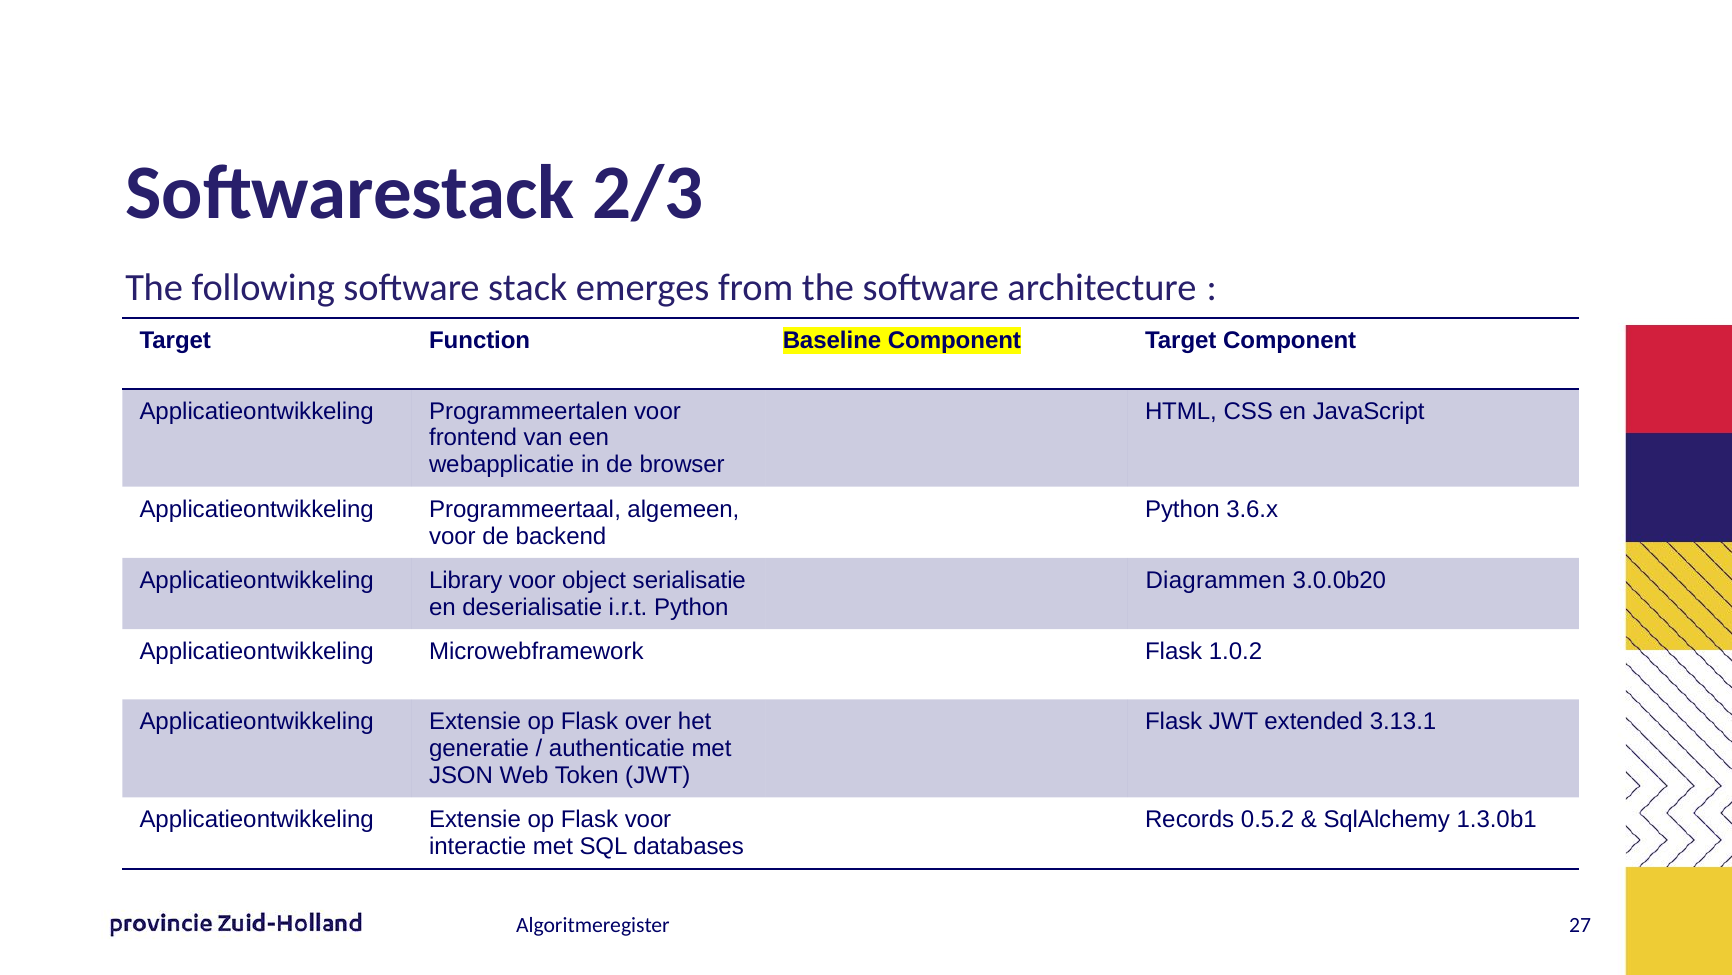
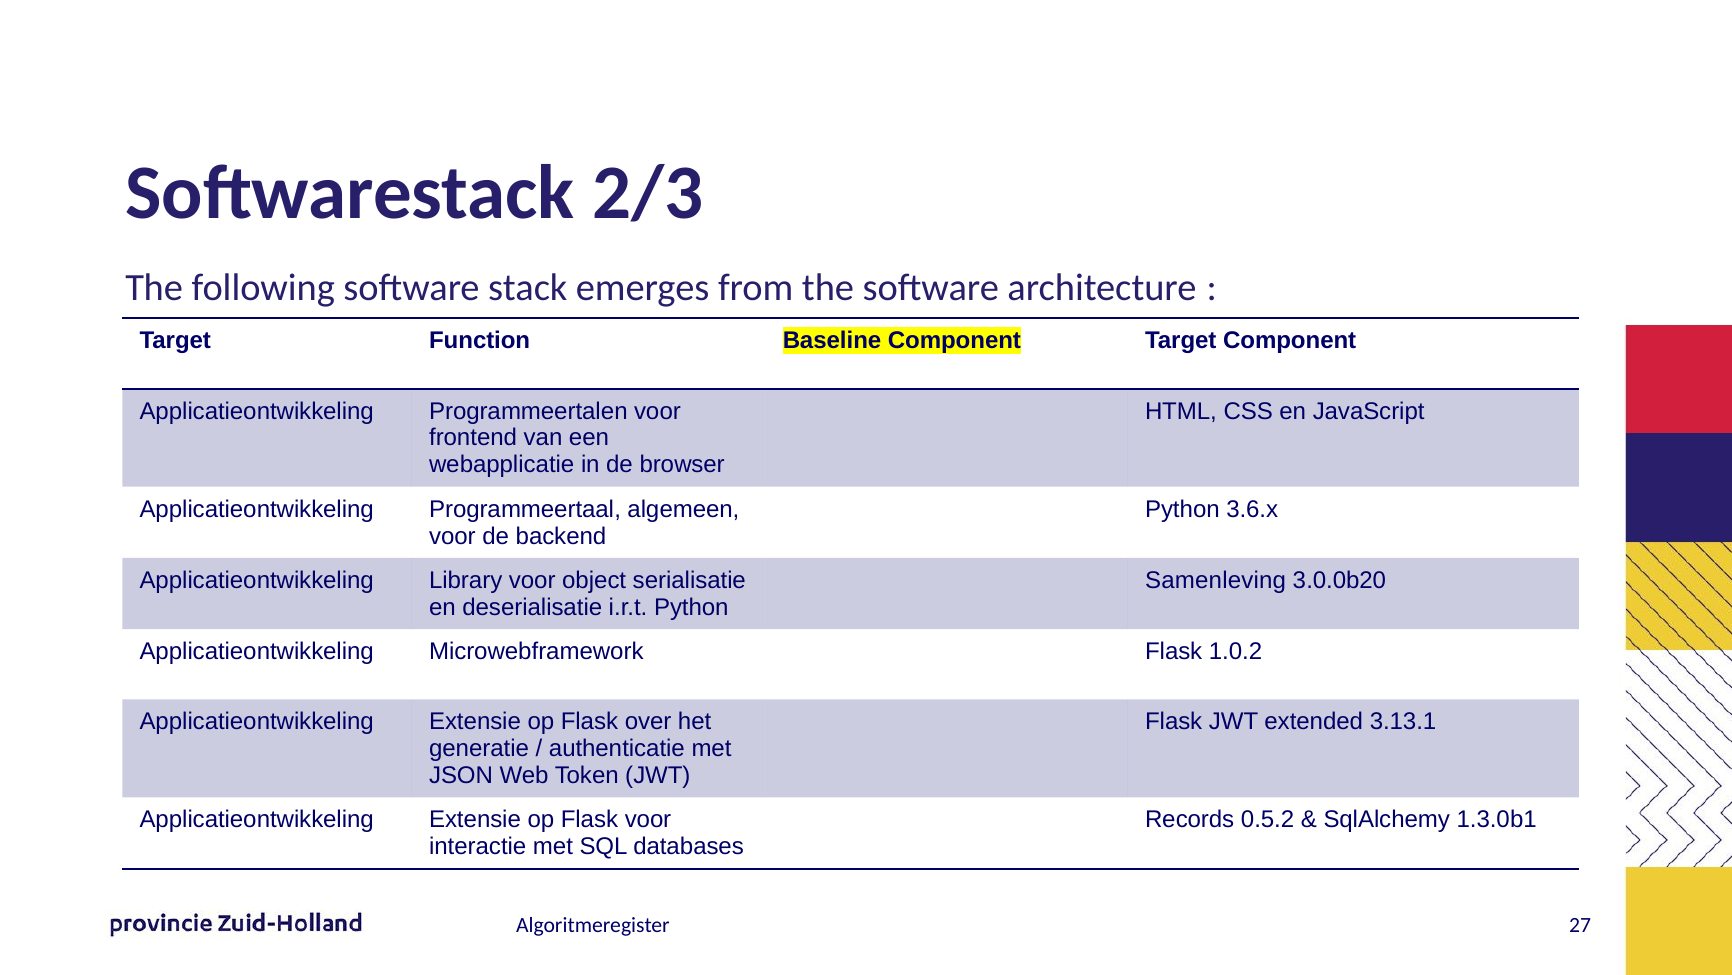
Diagrammen: Diagrammen -> Samenleving
